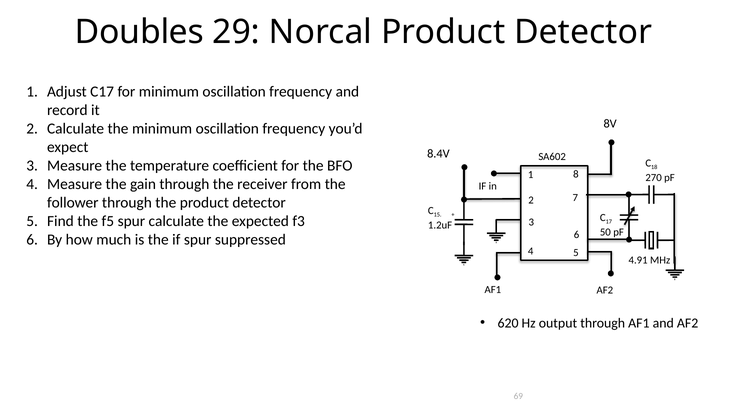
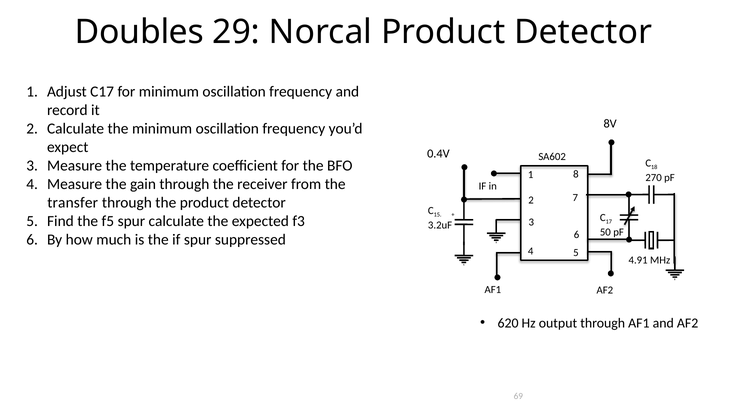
8.4V: 8.4V -> 0.4V
follower: follower -> transfer
1.2uF: 1.2uF -> 3.2uF
